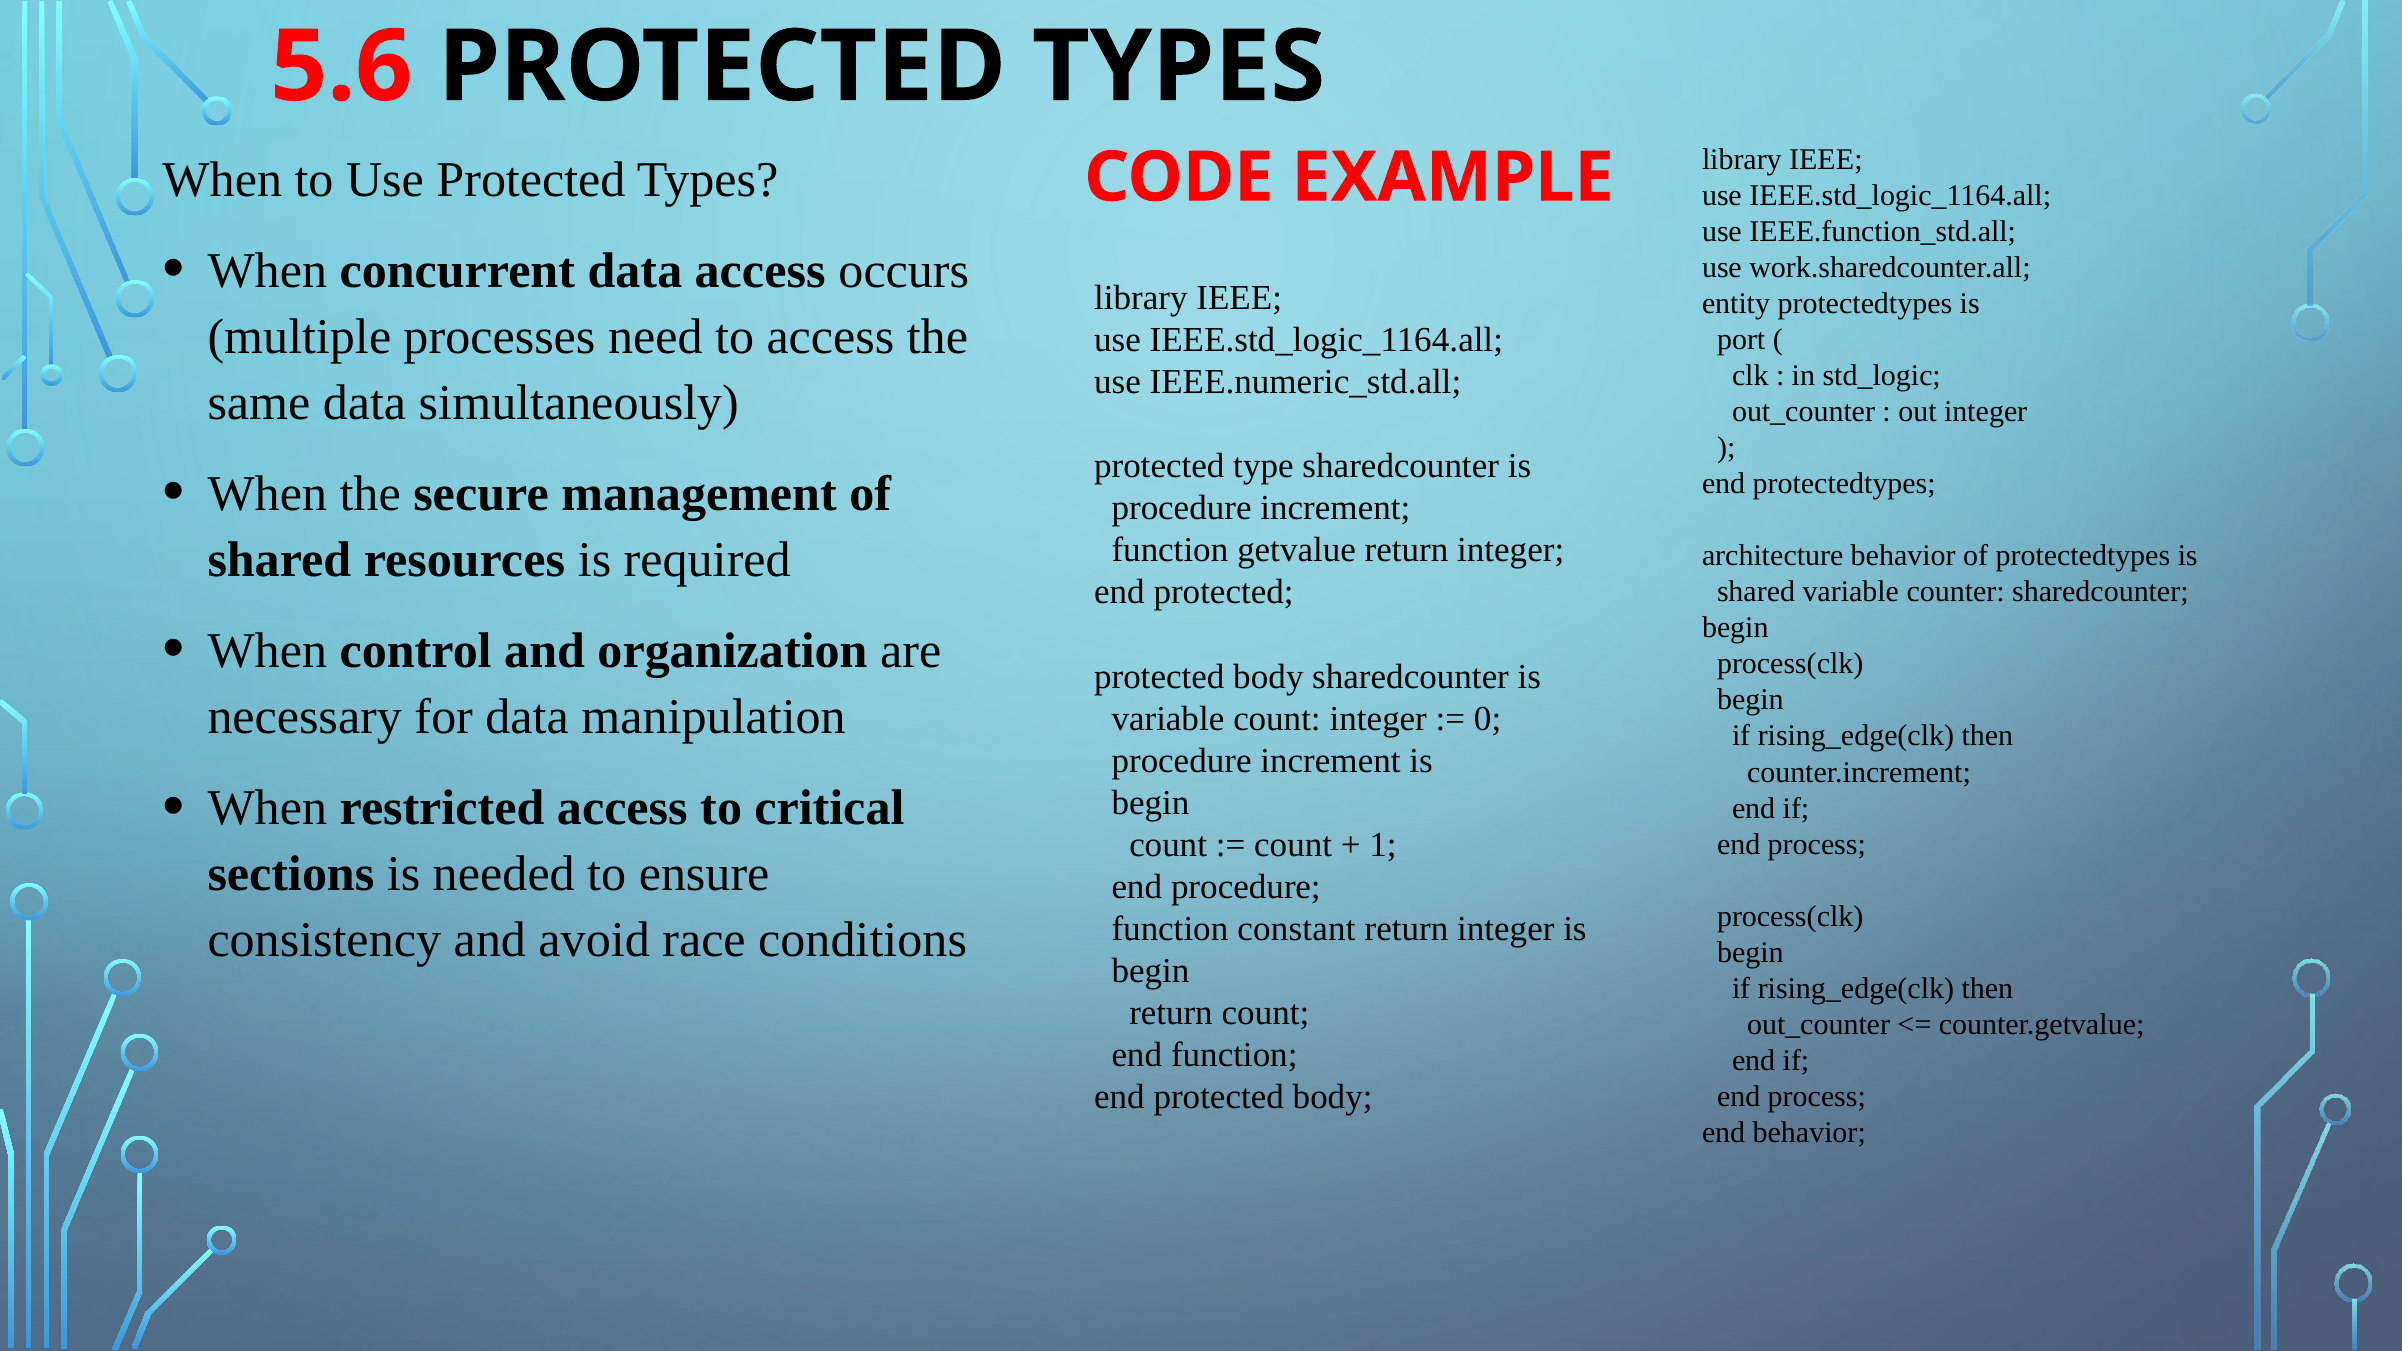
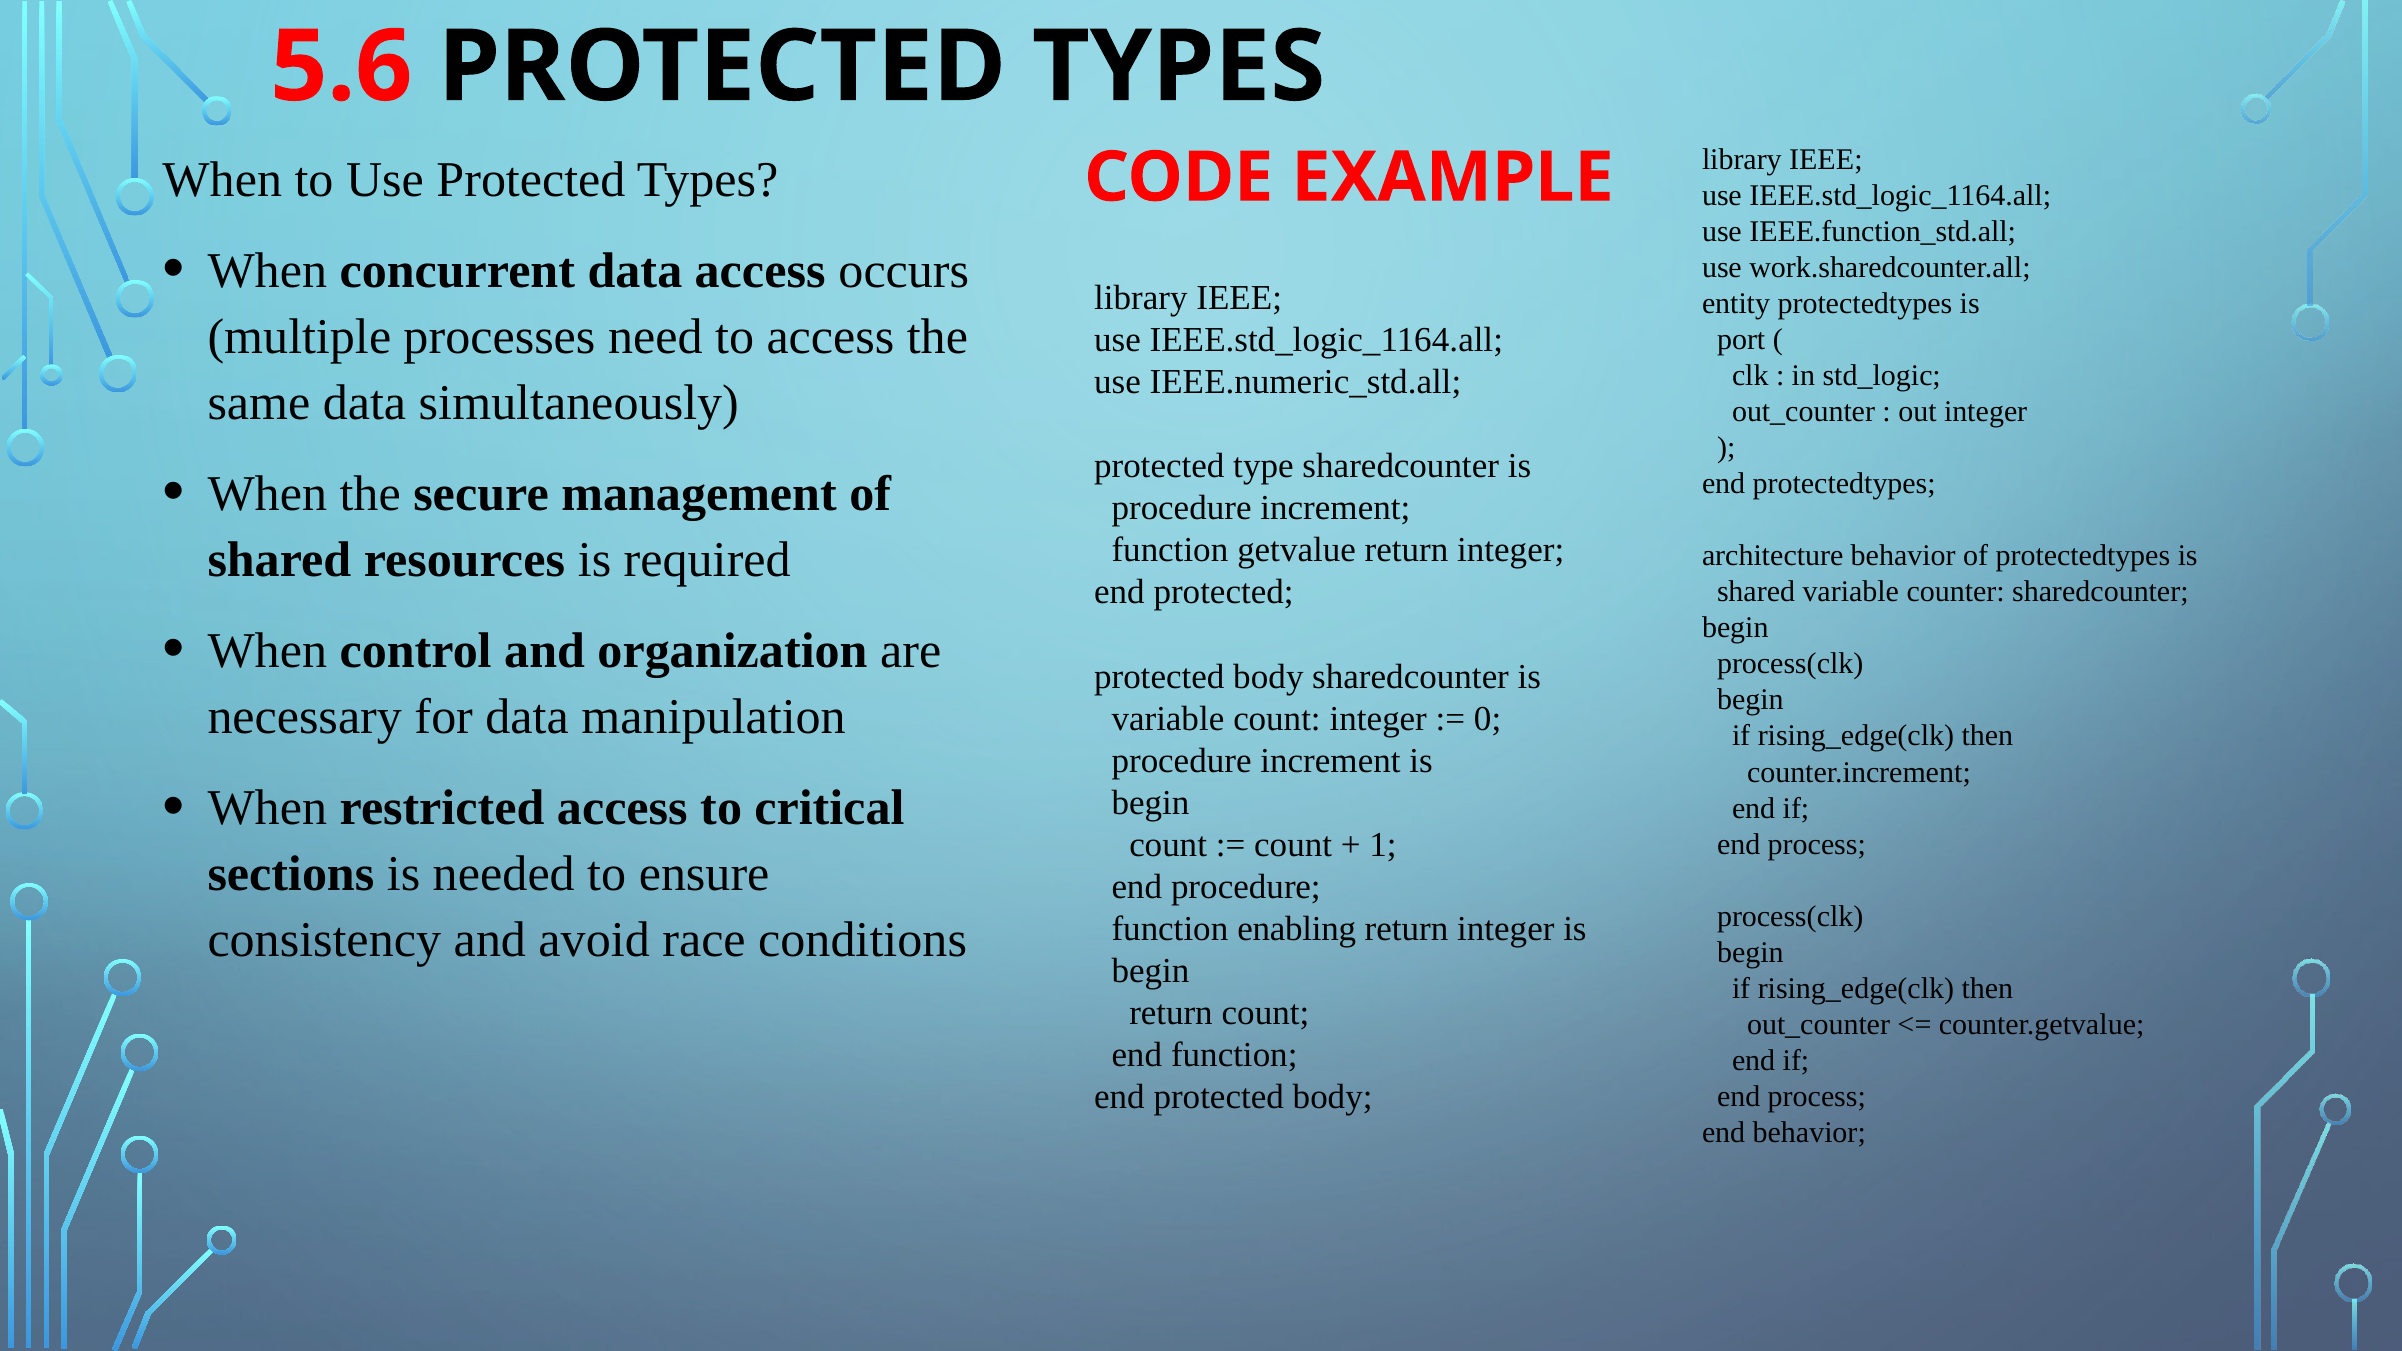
constant: constant -> enabling
